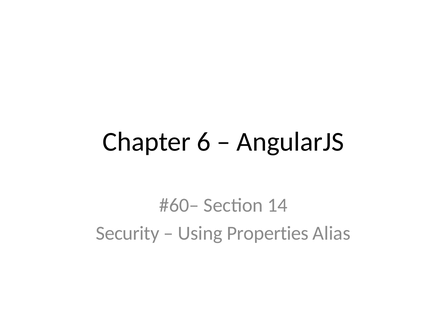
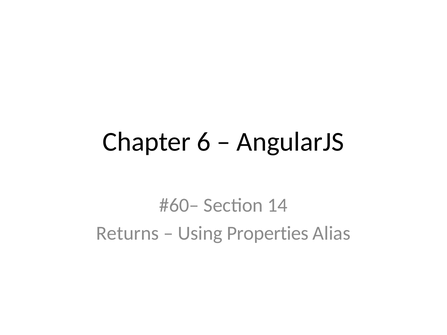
Security: Security -> Returns
